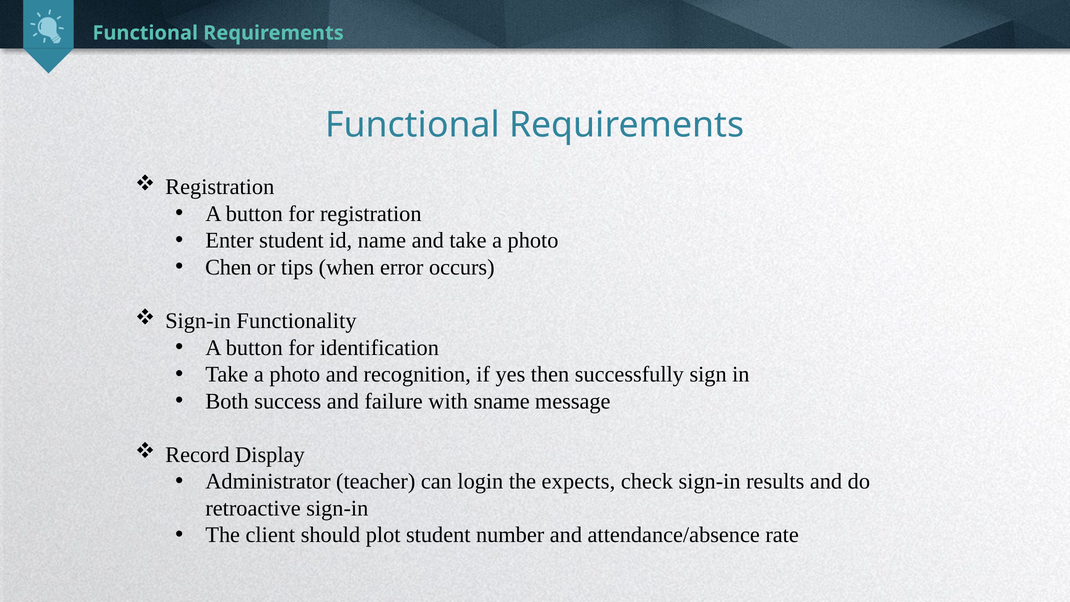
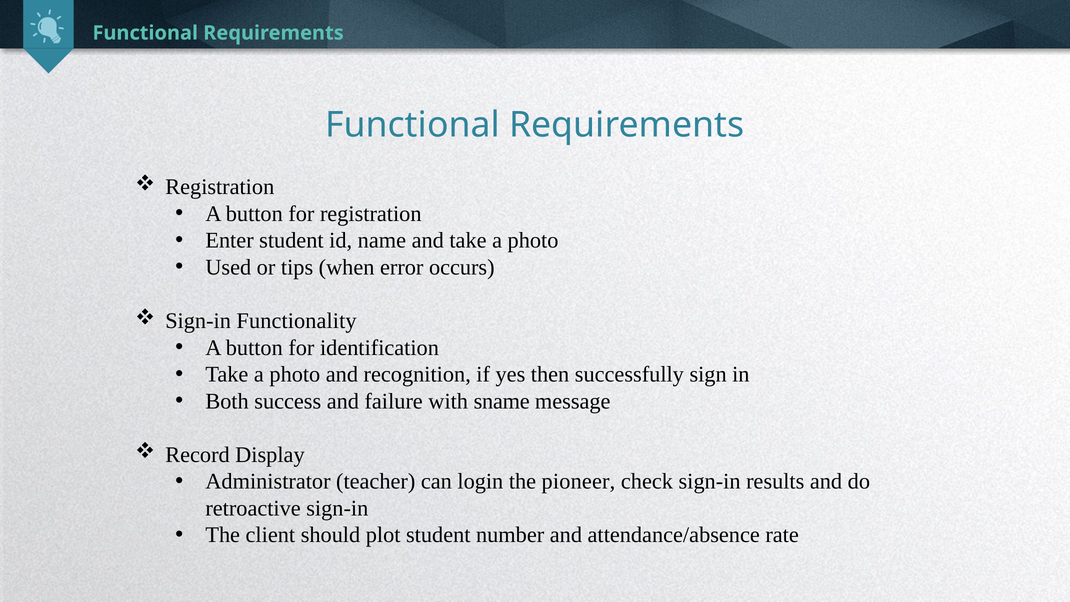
Chen: Chen -> Used
expects: expects -> pioneer
